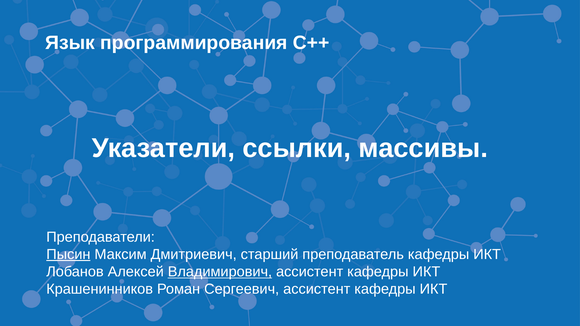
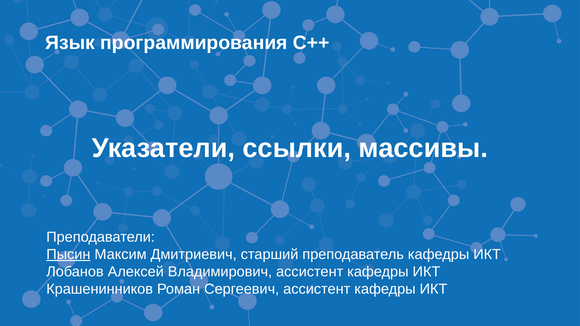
Владимирович underline: present -> none
